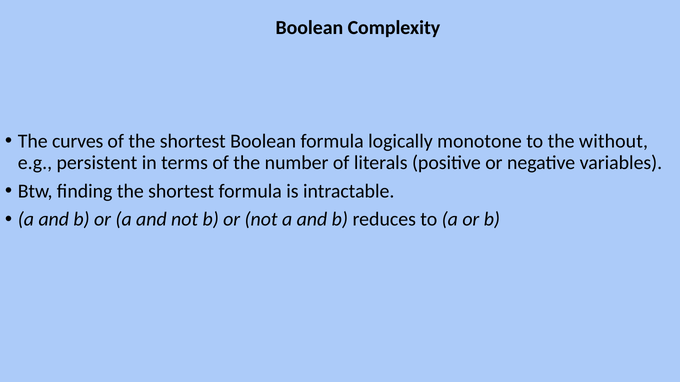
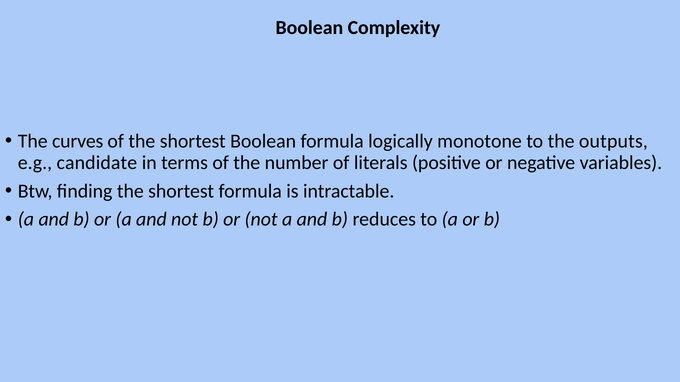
without: without -> outputs
persistent: persistent -> candidate
